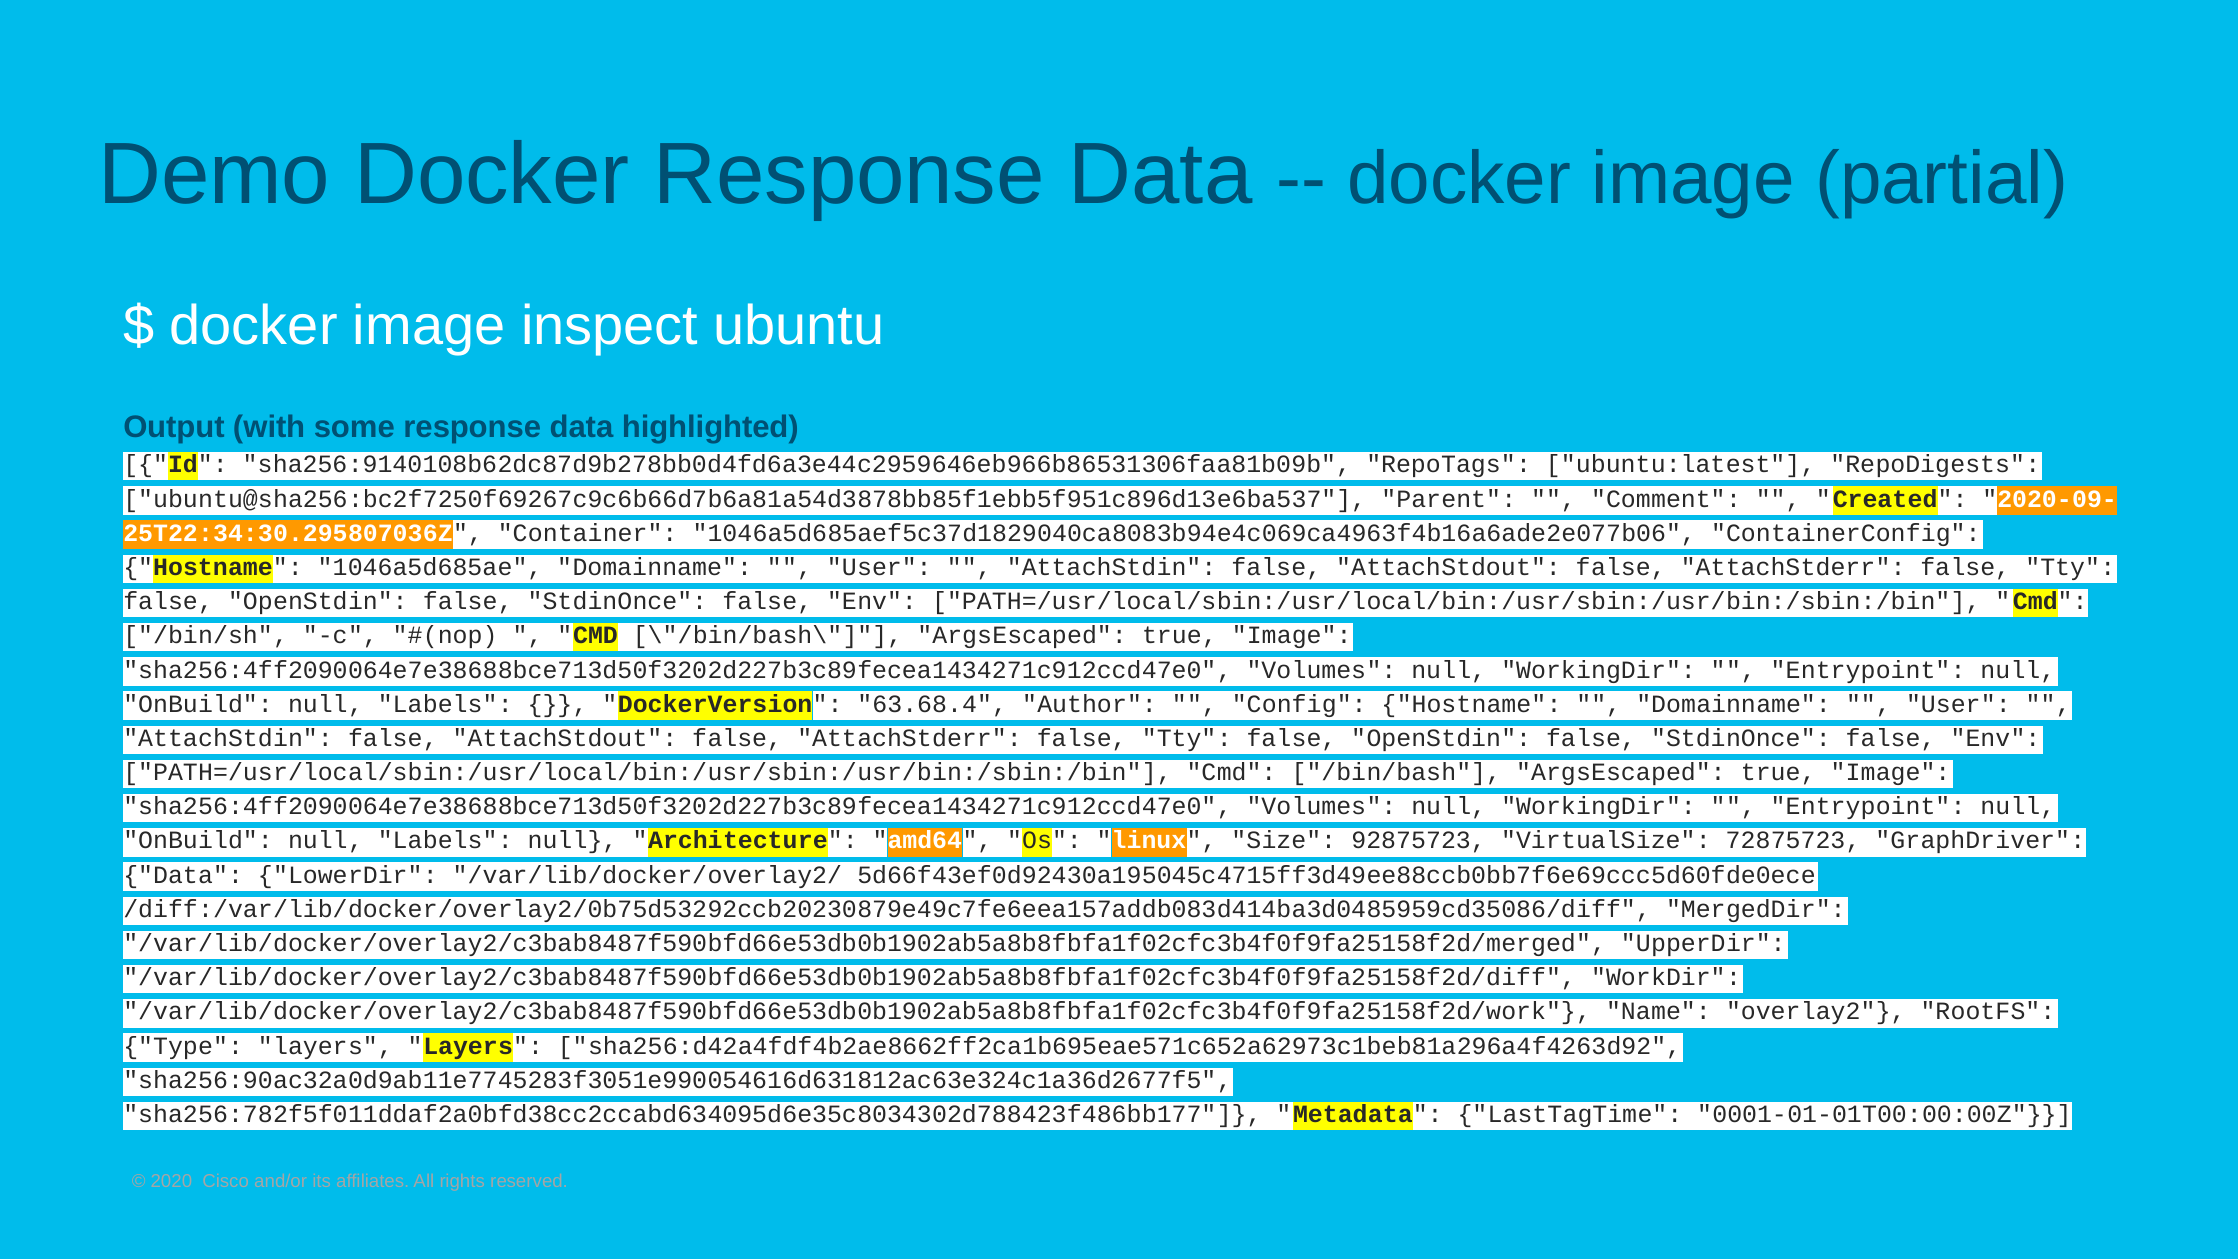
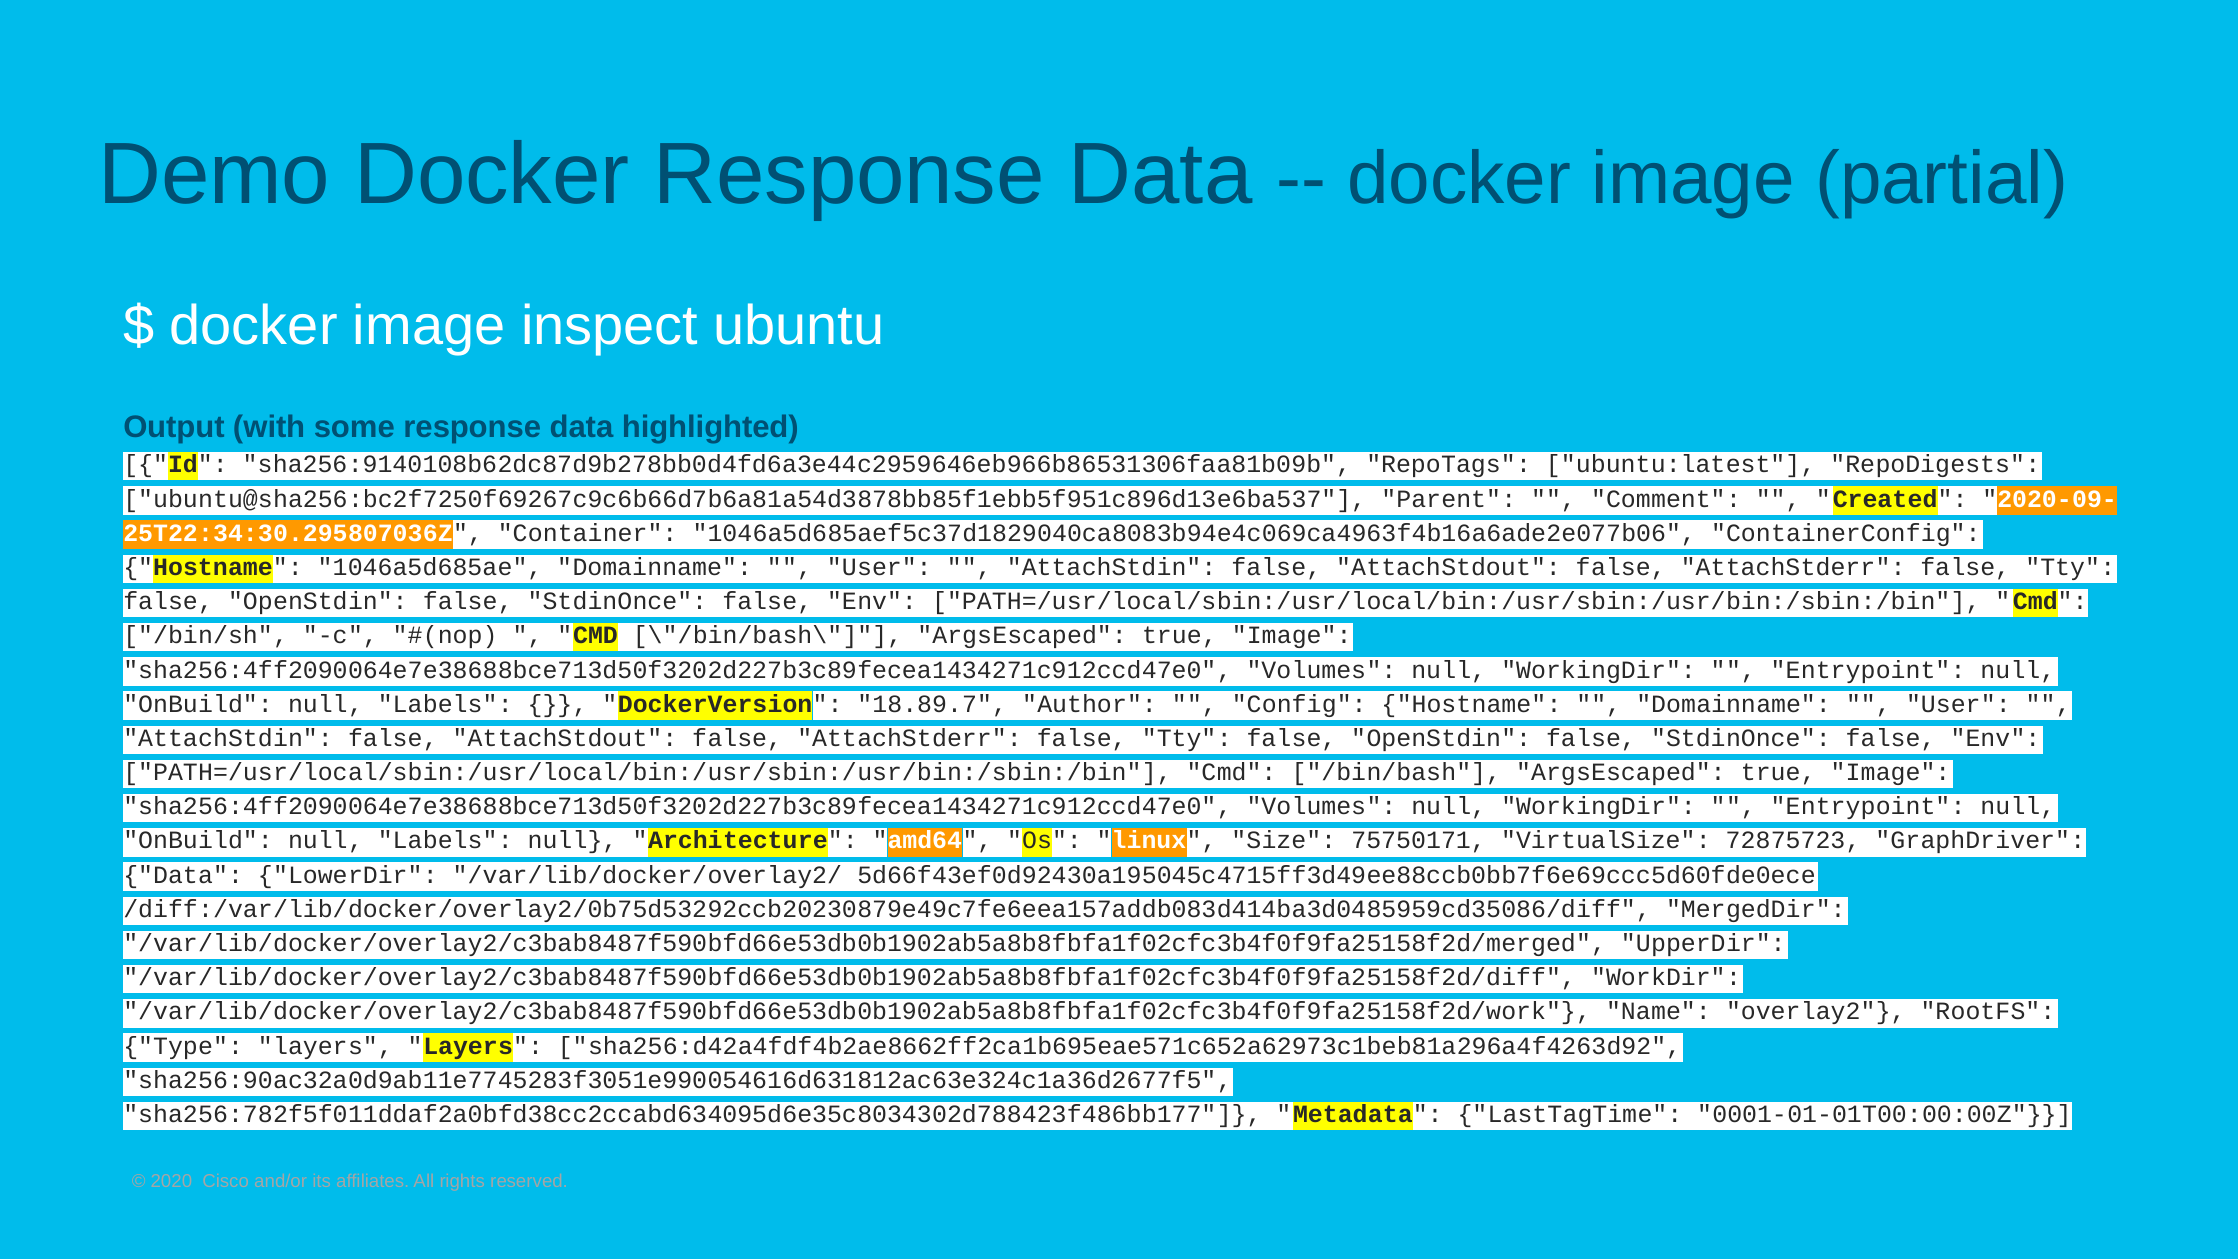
63.68.4: 63.68.4 -> 18.89.7
92875723: 92875723 -> 75750171
